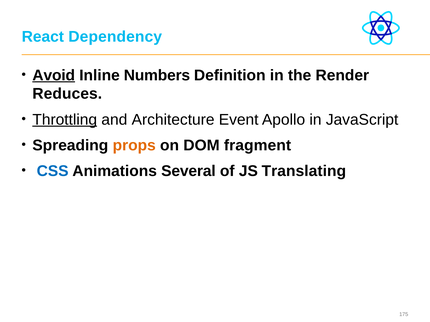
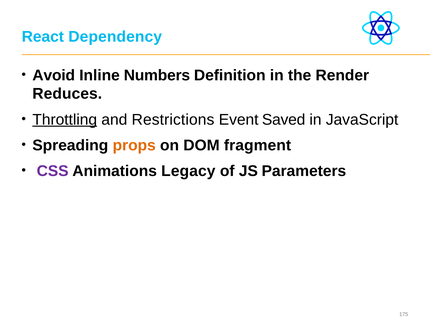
Avoid underline: present -> none
Architecture: Architecture -> Restrictions
Apollo: Apollo -> Saved
CSS colour: blue -> purple
Several: Several -> Legacy
Translating: Translating -> Parameters
